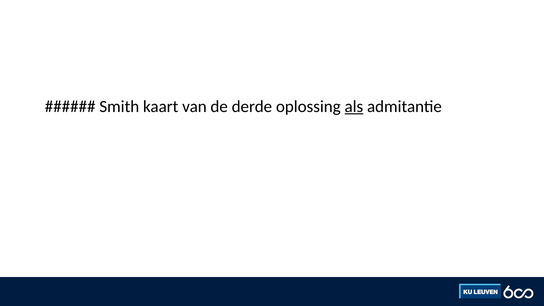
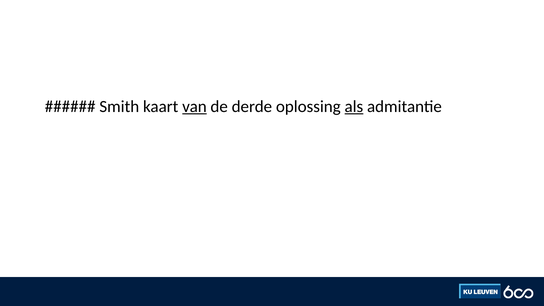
van underline: none -> present
